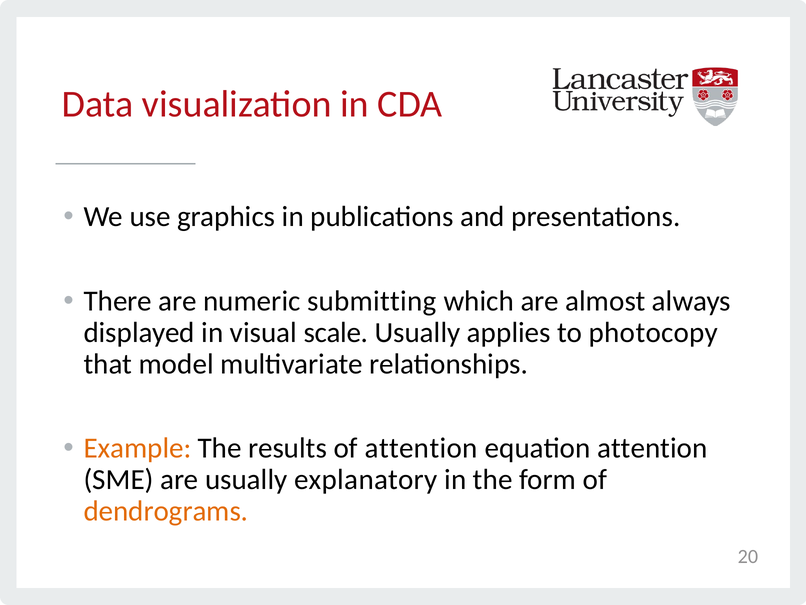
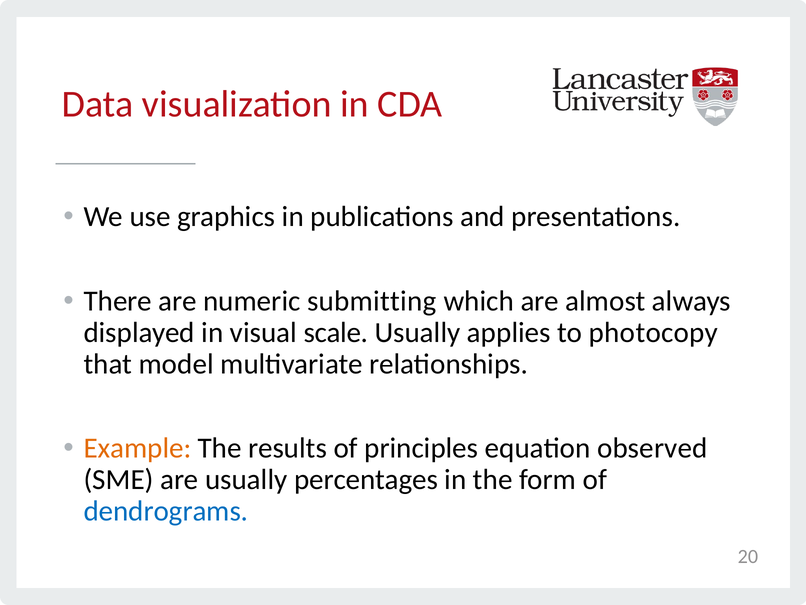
of attention: attention -> principles
equation attention: attention -> observed
explanatory: explanatory -> percentages
dendrograms colour: orange -> blue
